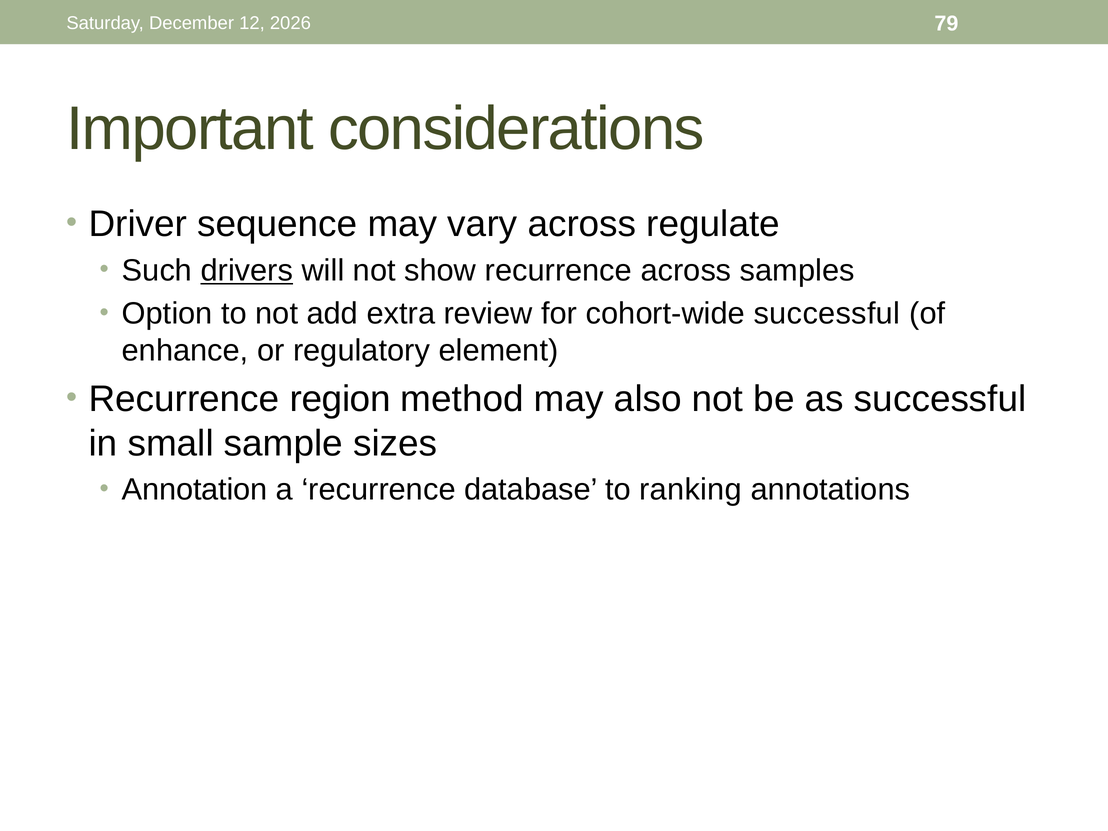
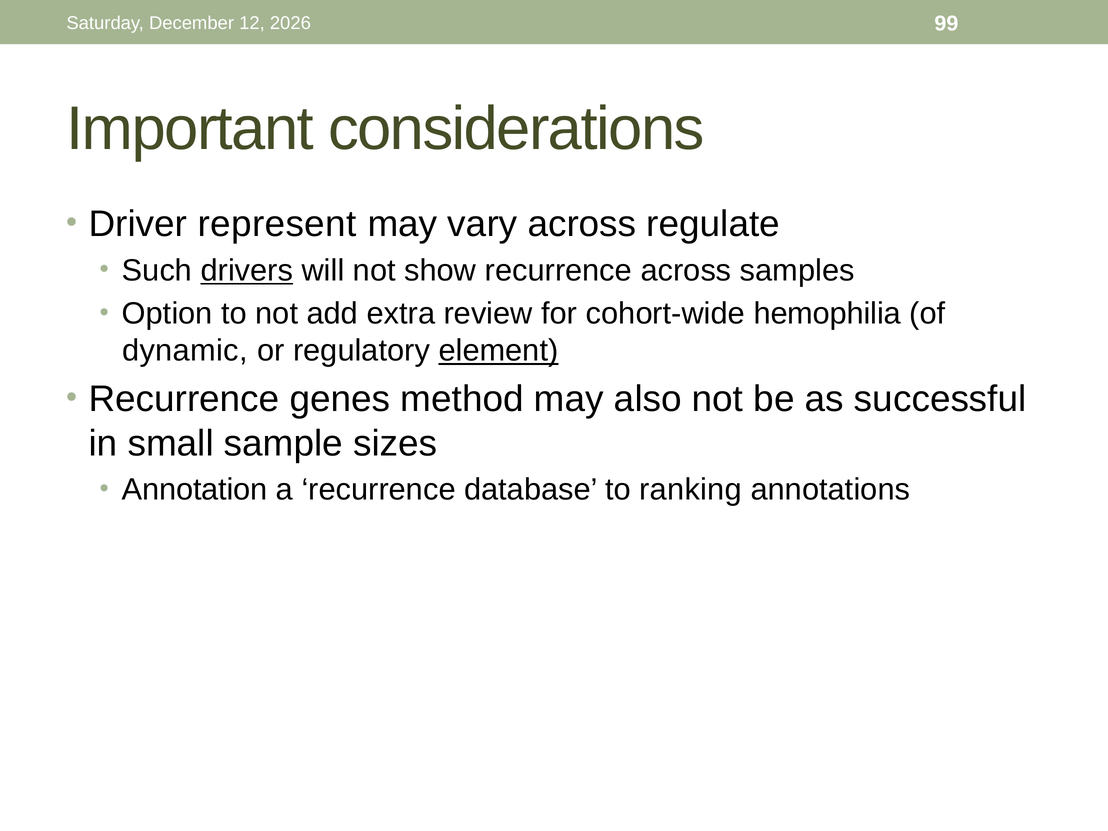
79: 79 -> 99
sequence: sequence -> represent
cohort-wide successful: successful -> hemophilia
enhance: enhance -> dynamic
element underline: none -> present
region: region -> genes
